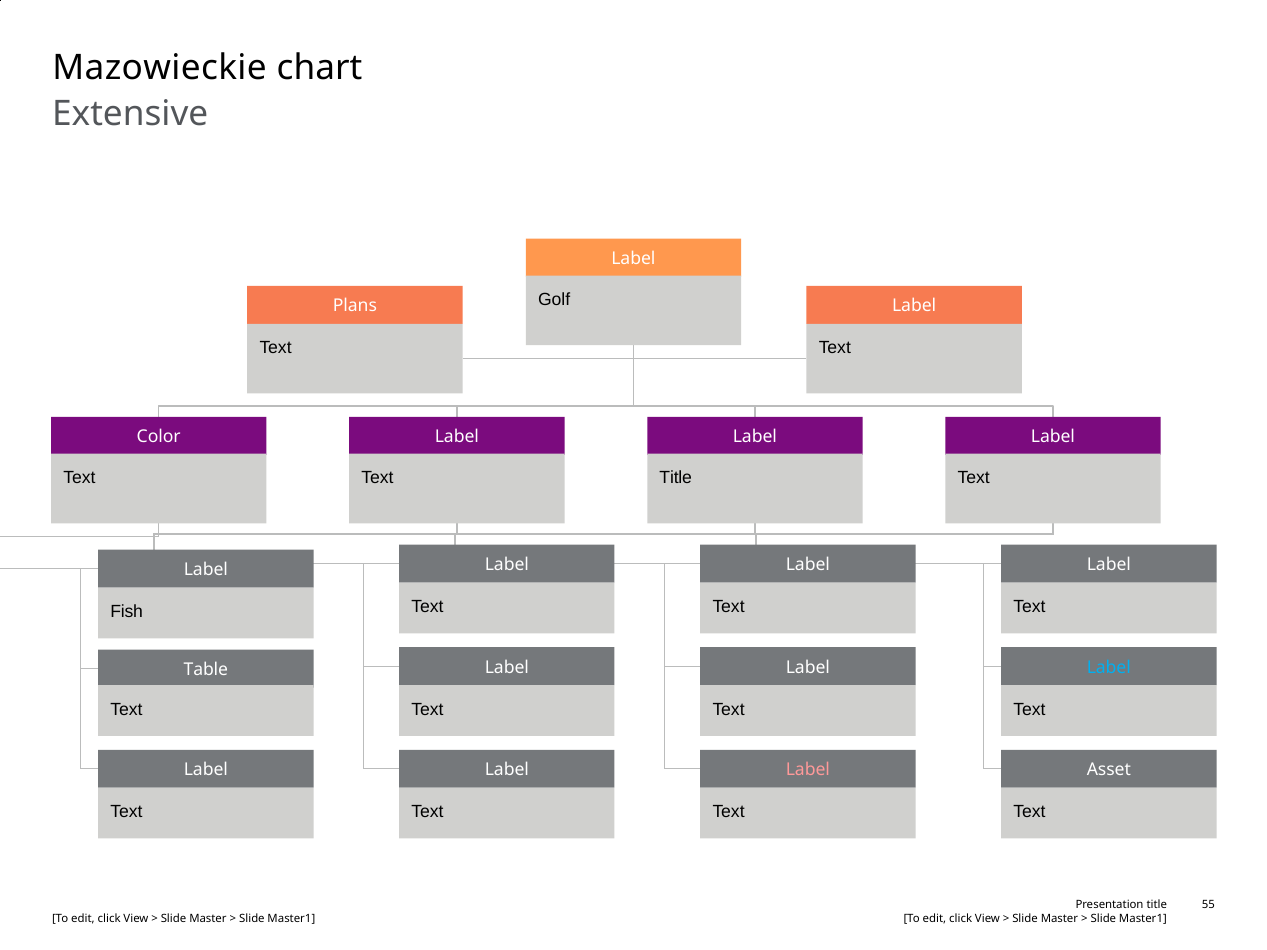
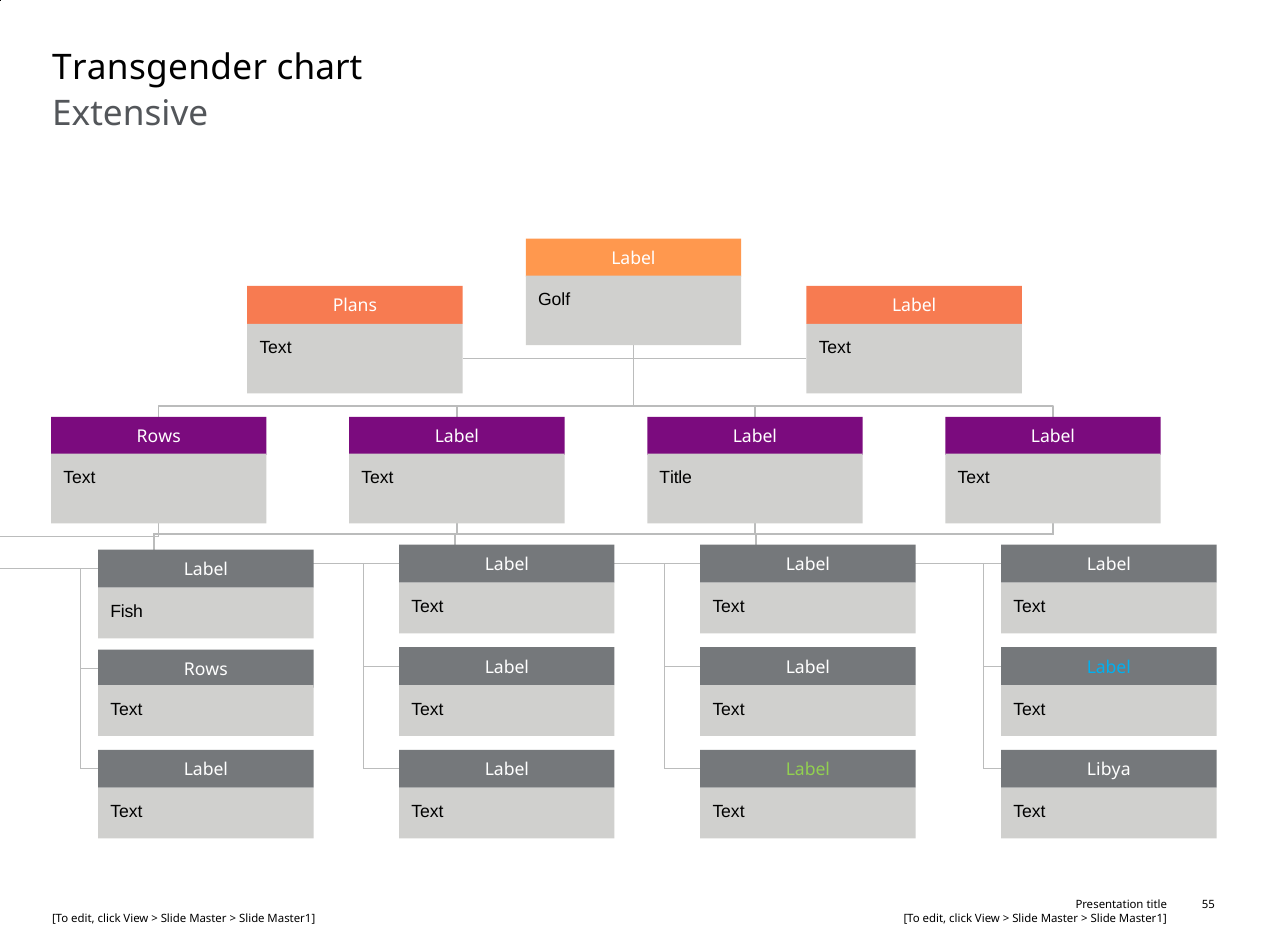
Mazowieckie: Mazowieckie -> Transgender
Color at (159, 437): Color -> Rows
Table at (206, 670): Table -> Rows
Label at (808, 770) colour: pink -> light green
Asset: Asset -> Libya
